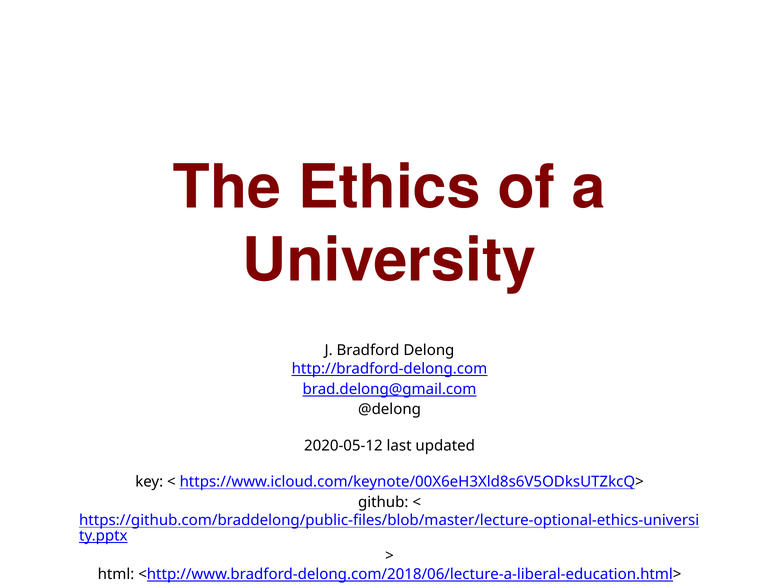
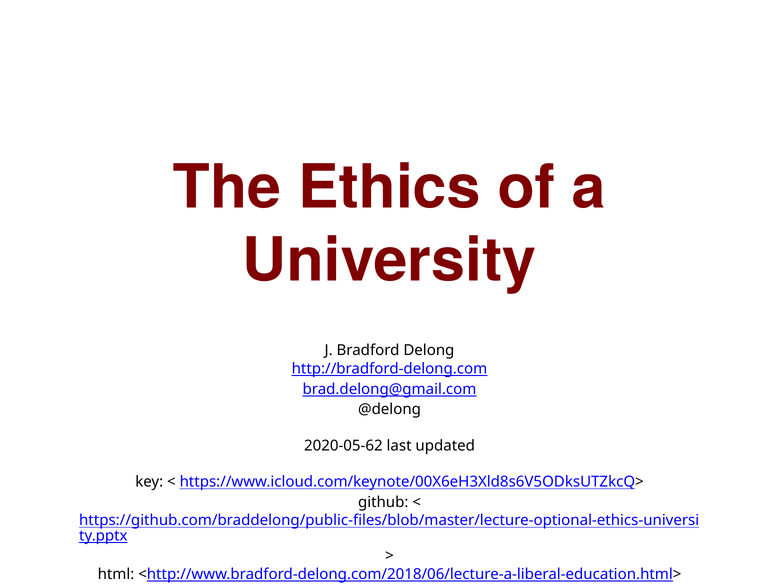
2020-05-12: 2020-05-12 -> 2020-05-62
